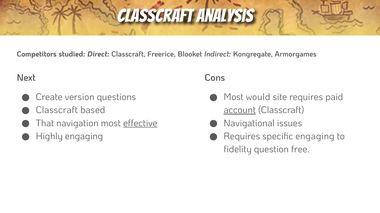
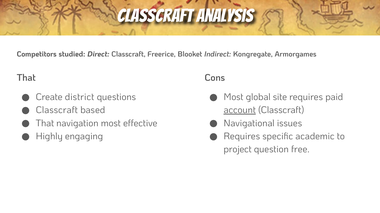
Next at (26, 78): Next -> That
version: version -> district
would: would -> global
effective underline: present -> none
specific engaging: engaging -> academic
fidelity: fidelity -> project
